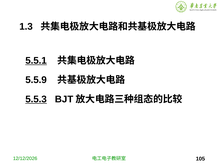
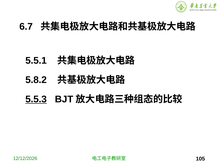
1.3: 1.3 -> 6.7
5.5.1 underline: present -> none
5.5.9: 5.5.9 -> 5.8.2
